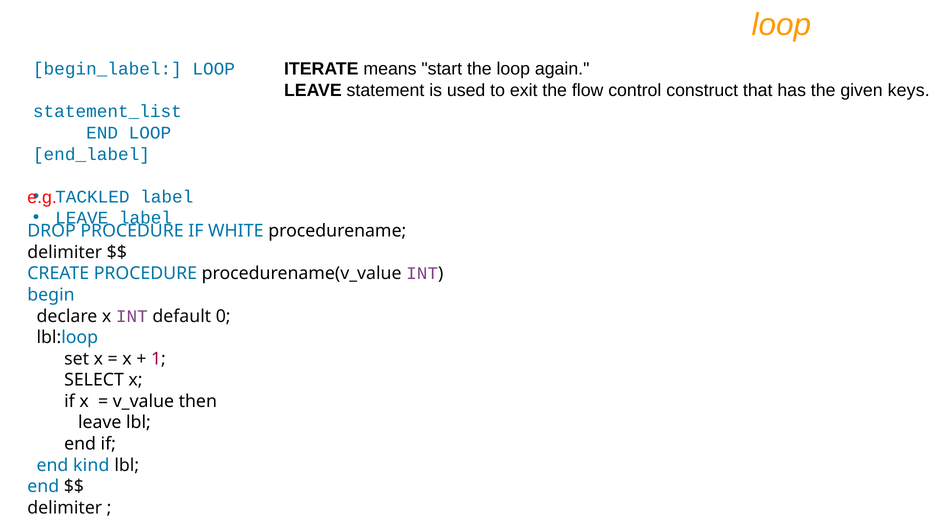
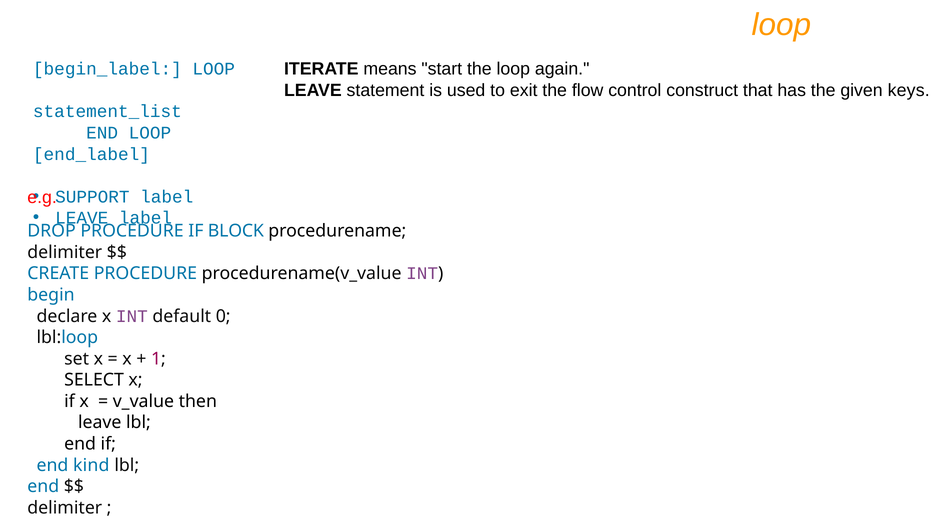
TACKLED: TACKLED -> SUPPORT
WHITE: WHITE -> BLOCK
